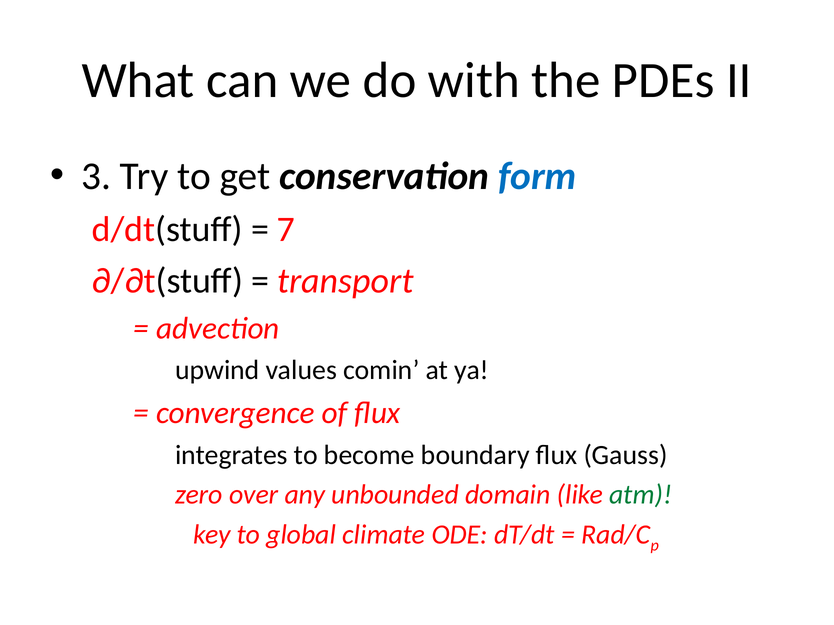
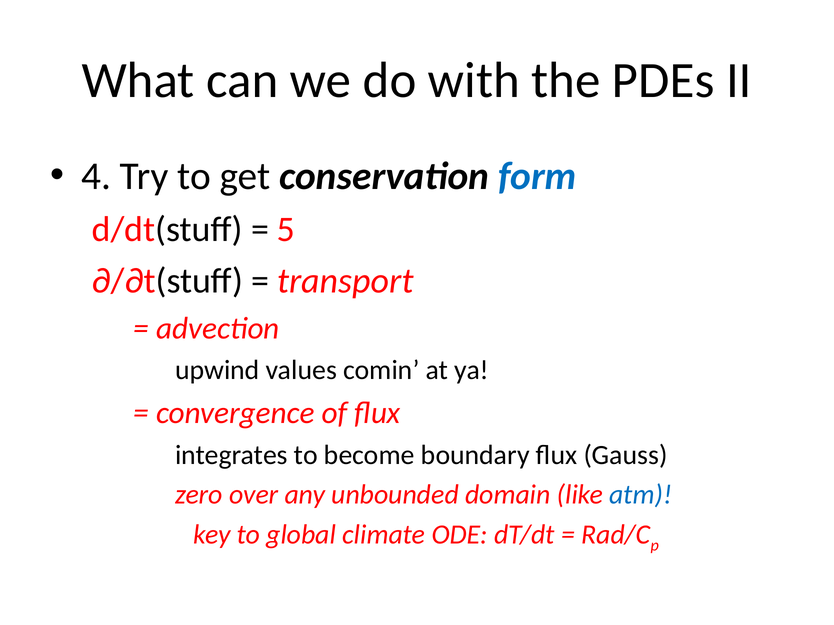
3: 3 -> 4
7: 7 -> 5
atm colour: green -> blue
